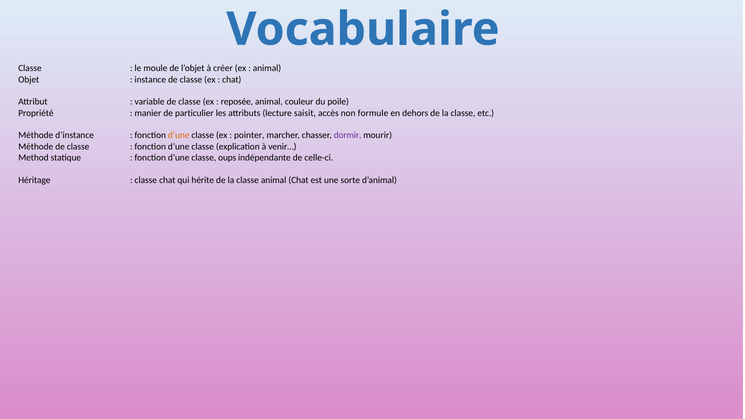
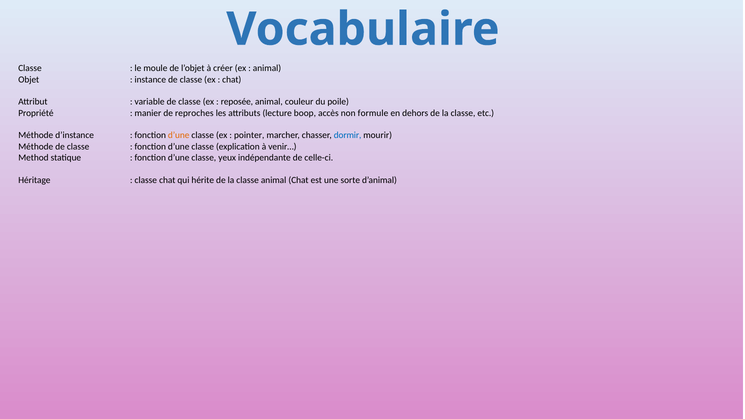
particulier: particulier -> reproches
saisit: saisit -> boop
dormir colour: purple -> blue
oups: oups -> yeux
